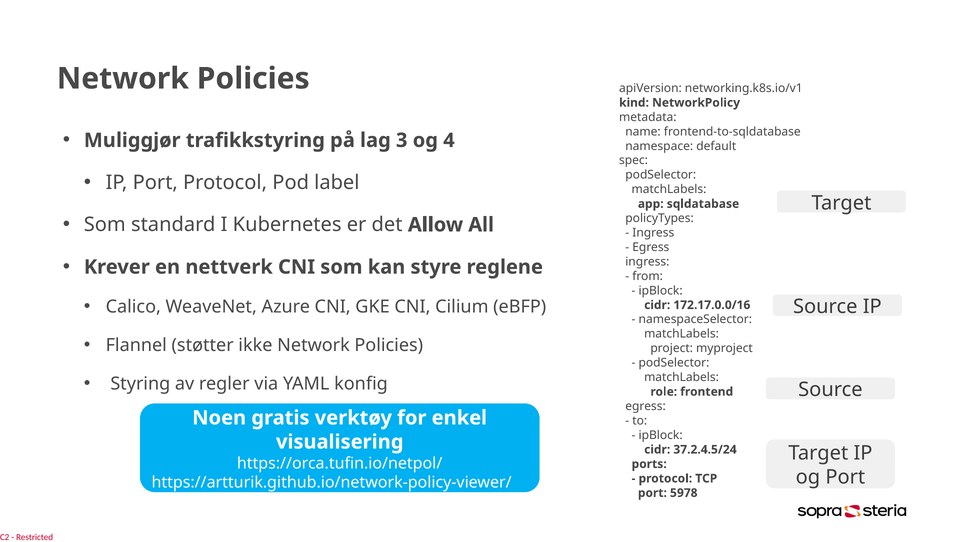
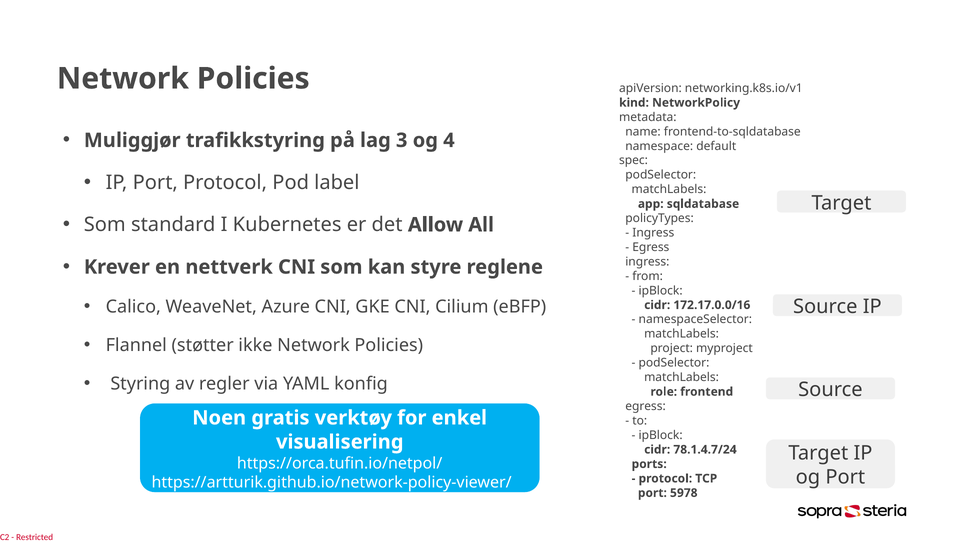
37.2.4.5/24: 37.2.4.5/24 -> 78.1.4.7/24
